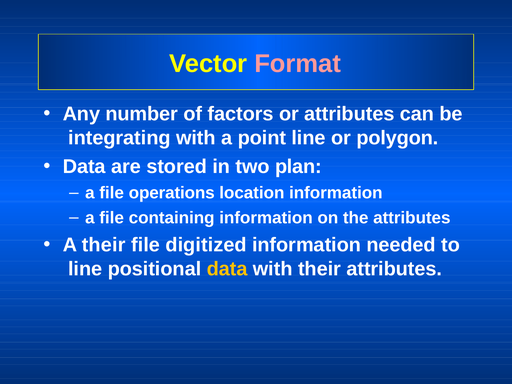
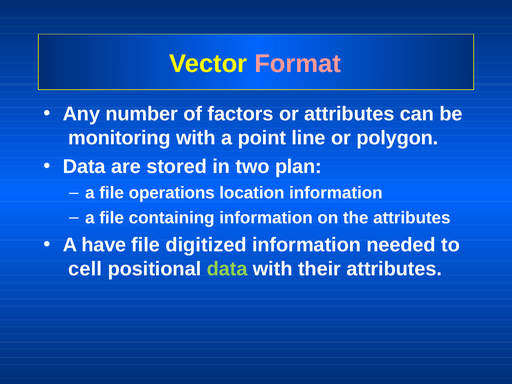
integrating: integrating -> monitoring
A their: their -> have
line at (85, 269): line -> cell
data at (227, 269) colour: yellow -> light green
